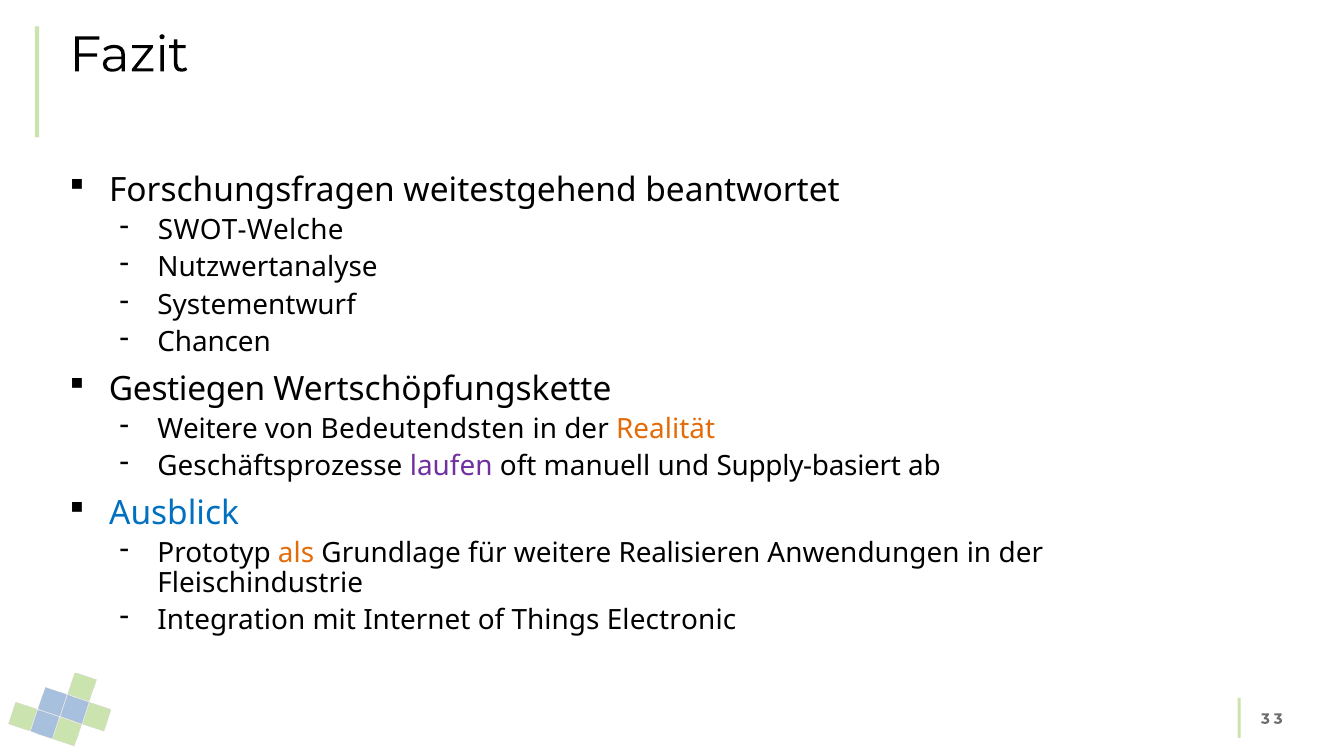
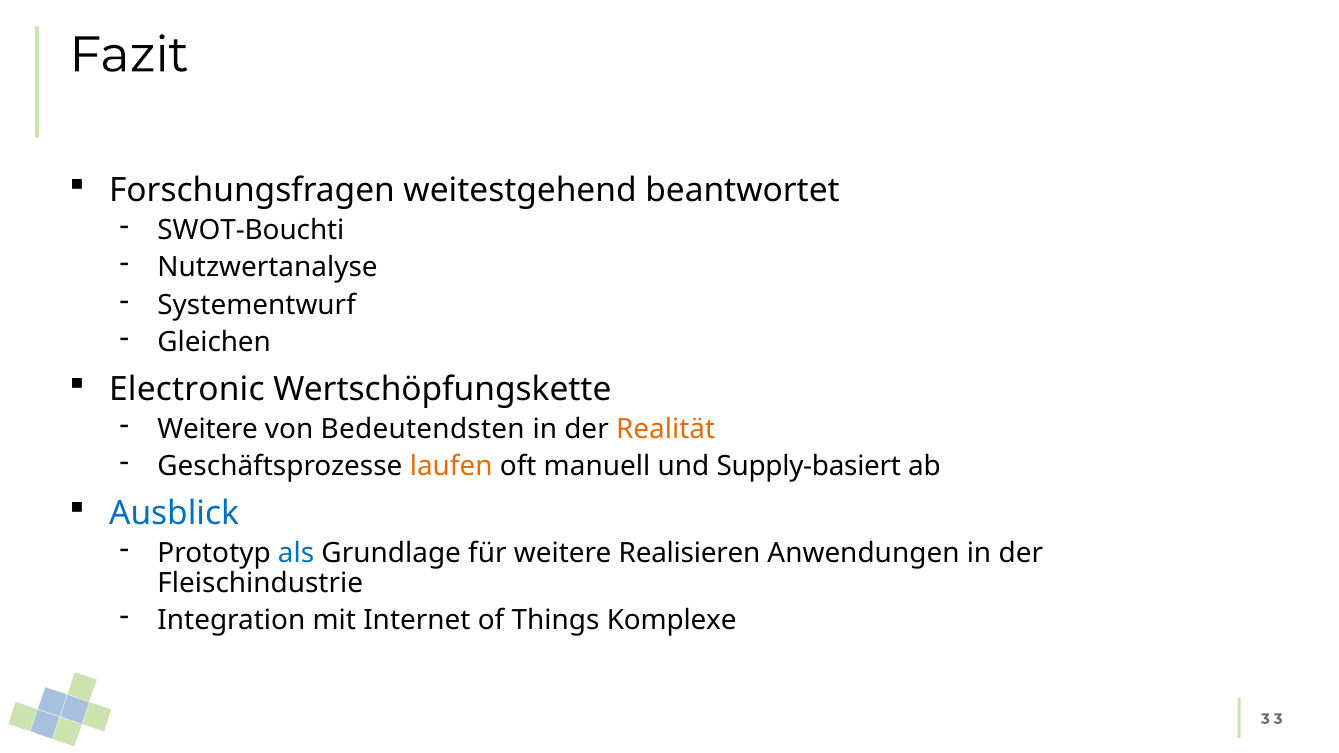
SWOT-Welche: SWOT-Welche -> SWOT-Bouchti
Chancen: Chancen -> Gleichen
Gestiegen: Gestiegen -> Electronic
laufen colour: purple -> orange
als colour: orange -> blue
Electronic: Electronic -> Komplexe
